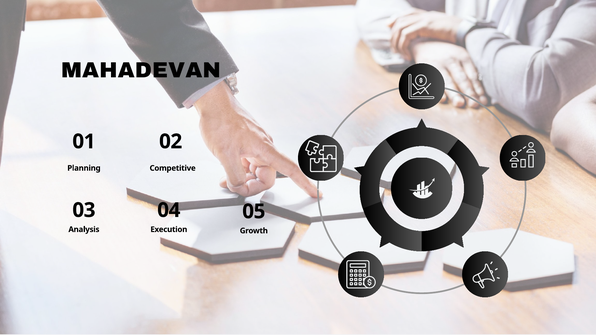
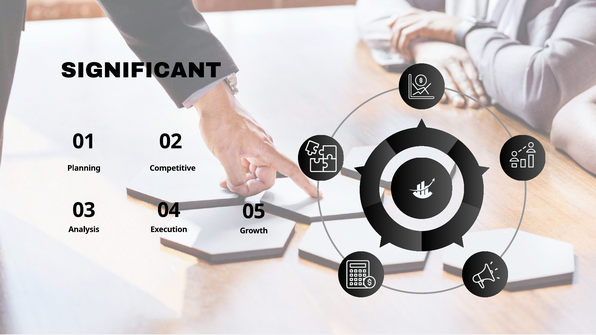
MAHADEVAN: MAHADEVAN -> SIGNIFICANT
